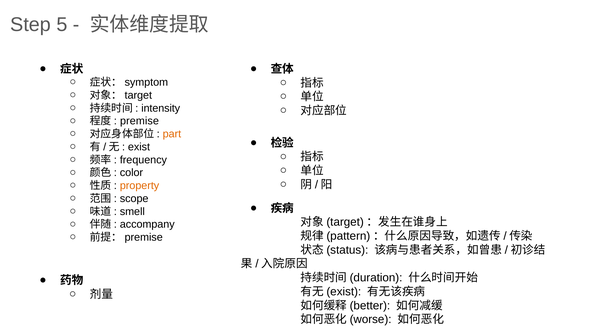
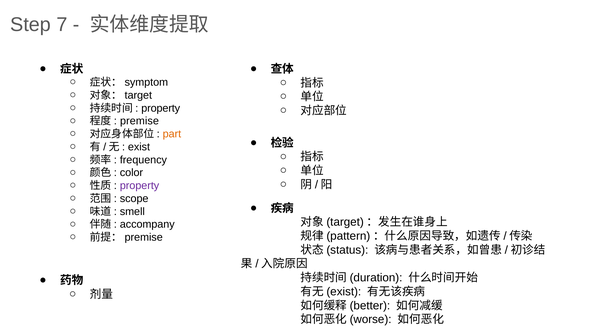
5: 5 -> 7
intensity at (161, 108): intensity -> property
property at (140, 186) colour: orange -> purple
